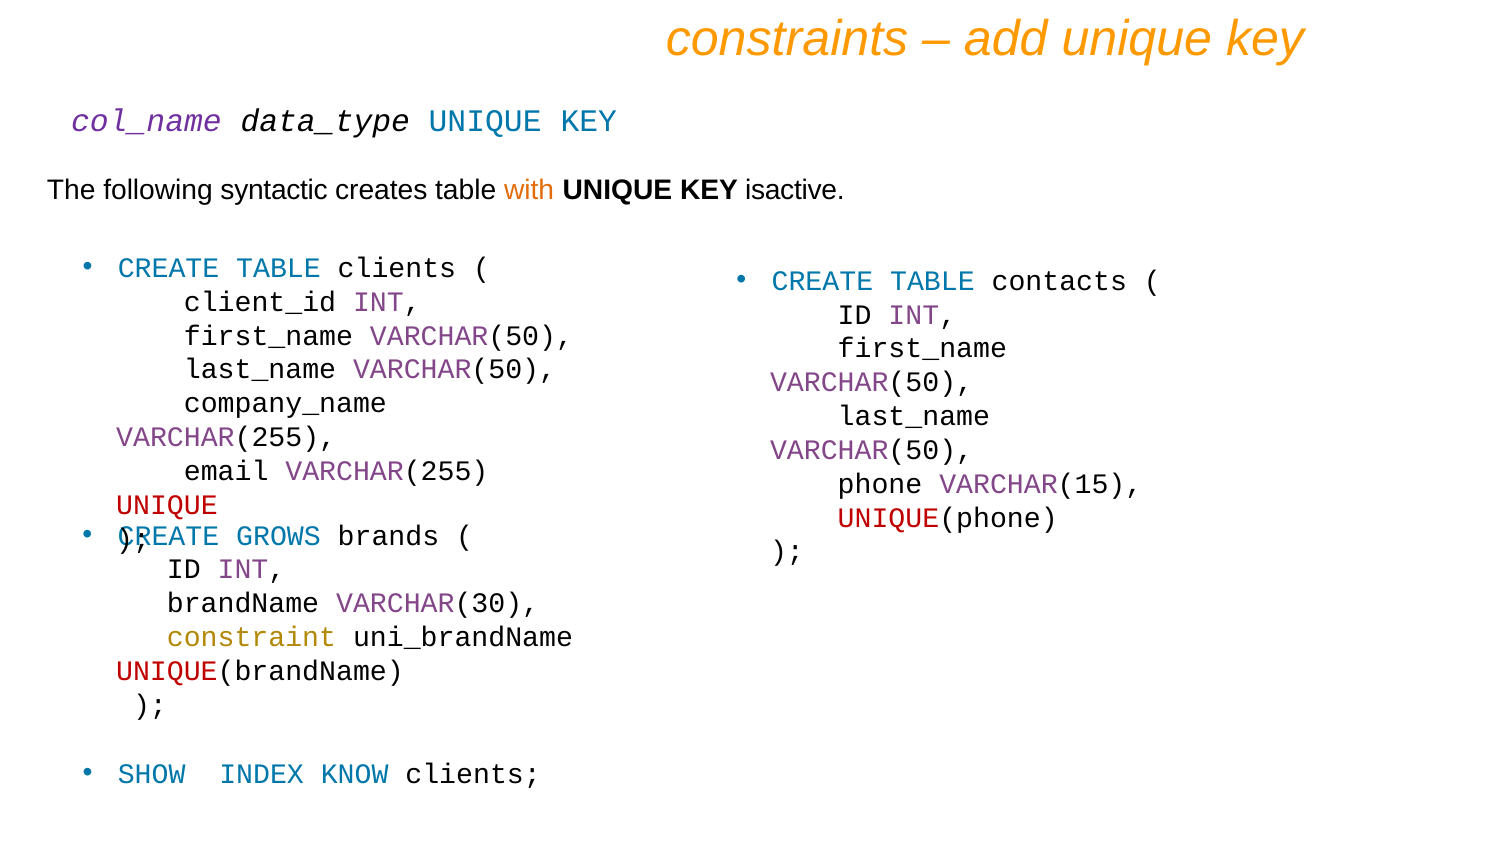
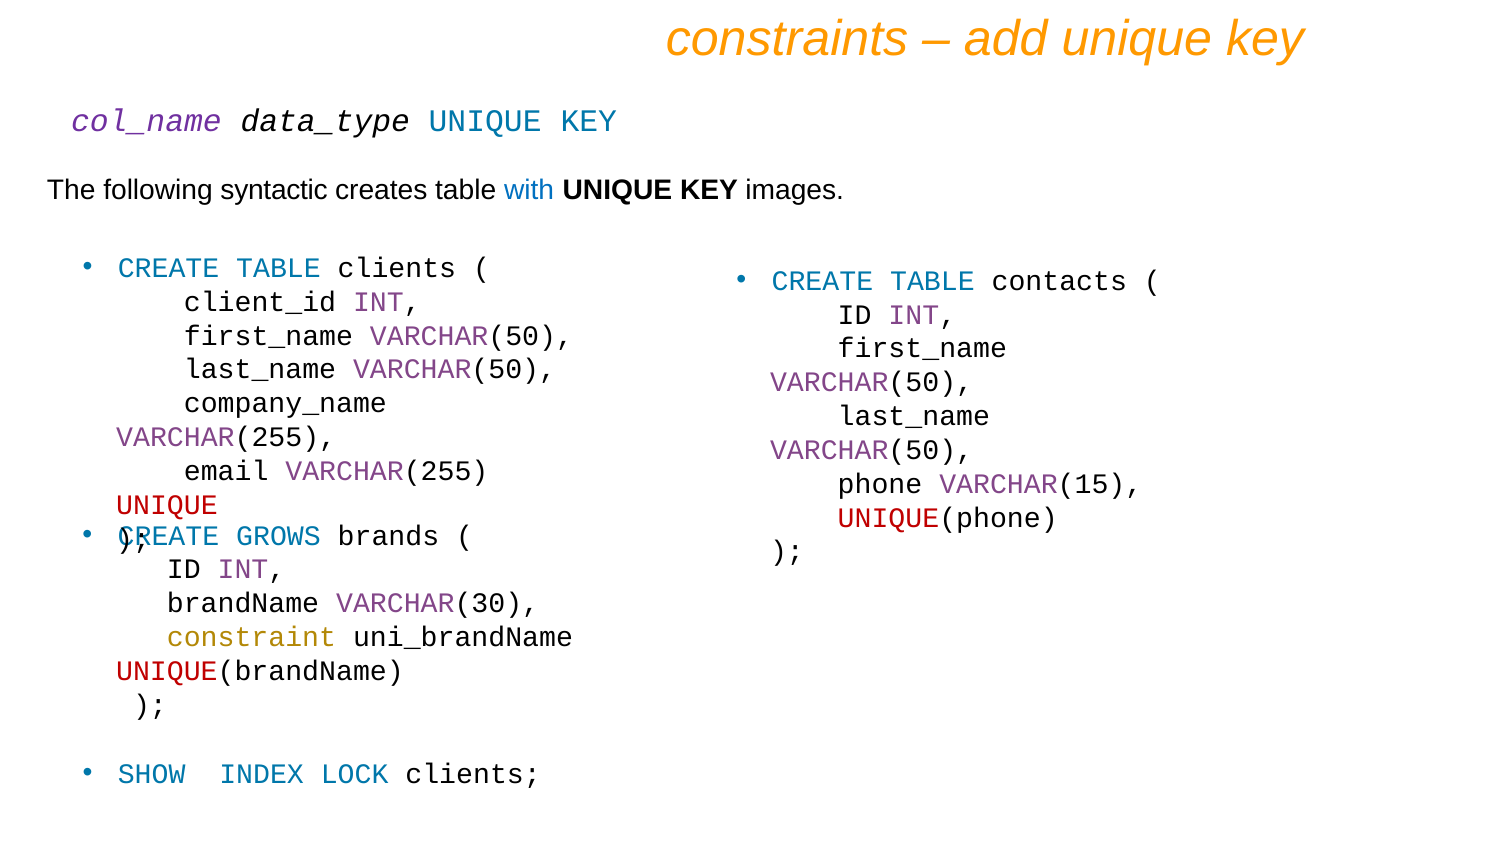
with colour: orange -> blue
isactive: isactive -> images
KNOW: KNOW -> LOCK
